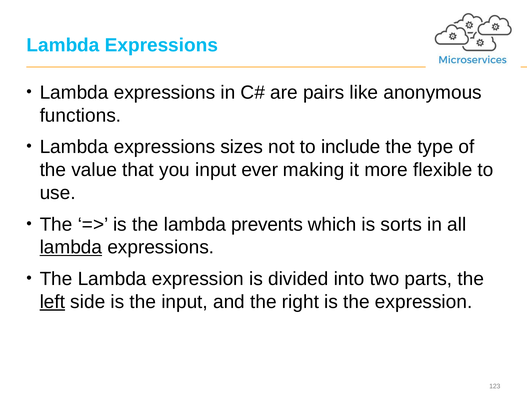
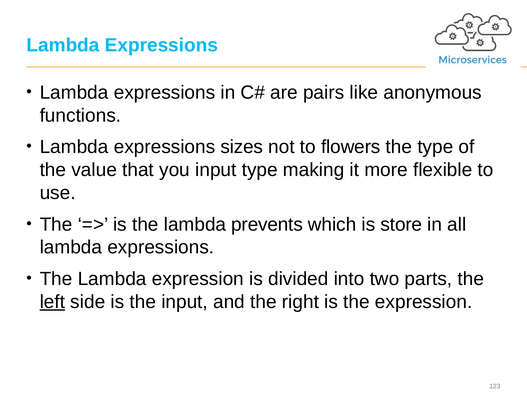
include: include -> flowers
input ever: ever -> type
sorts: sorts -> store
lambda at (71, 247) underline: present -> none
